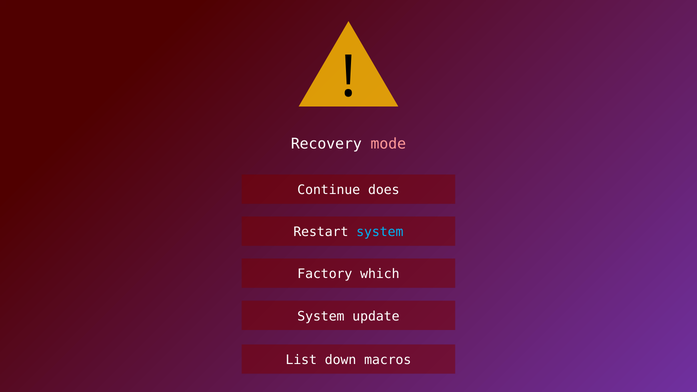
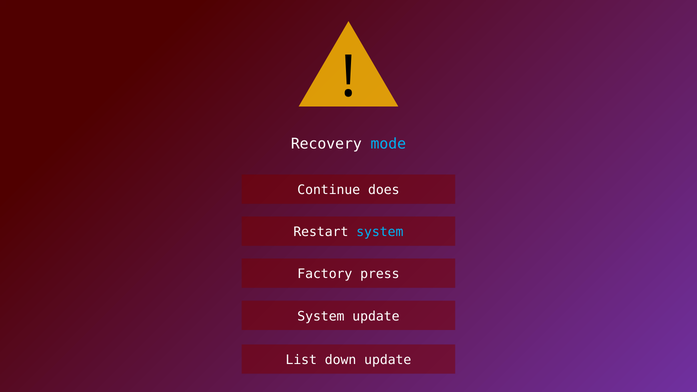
mode colour: pink -> light blue
which: which -> press
down macros: macros -> update
